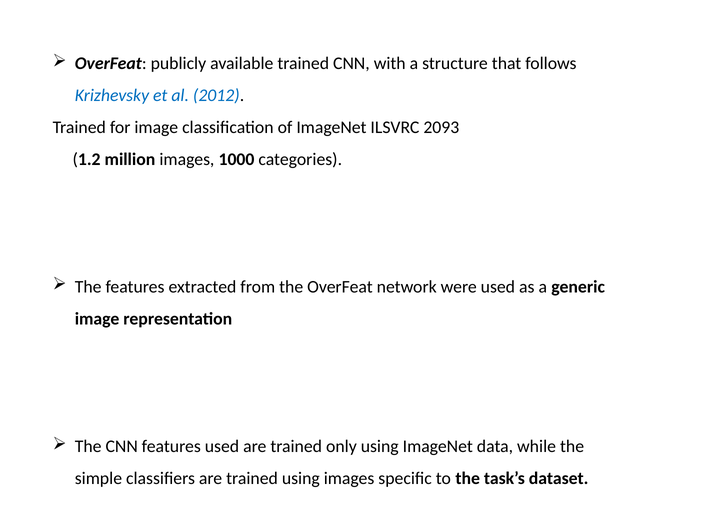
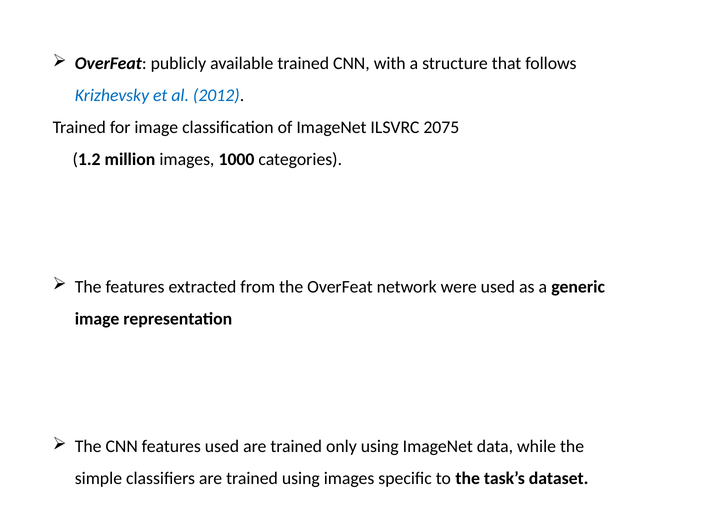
2093: 2093 -> 2075
